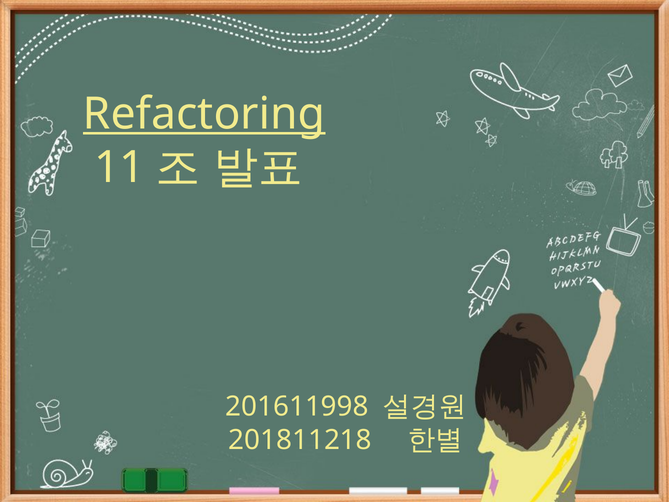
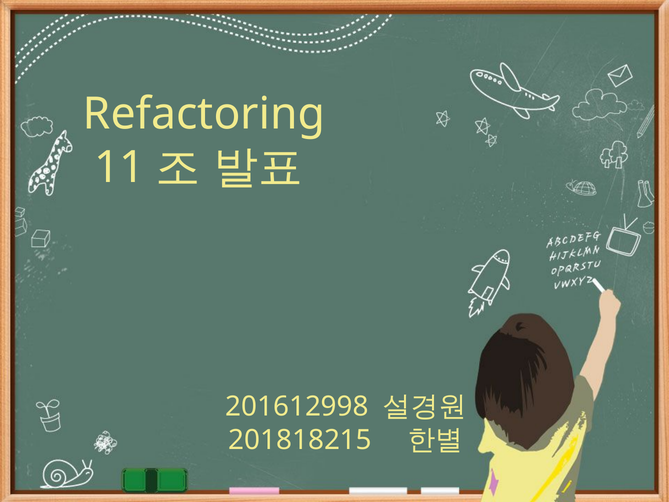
Refactoring underline: present -> none
201611998: 201611998 -> 201612998
201811218: 201811218 -> 201818215
